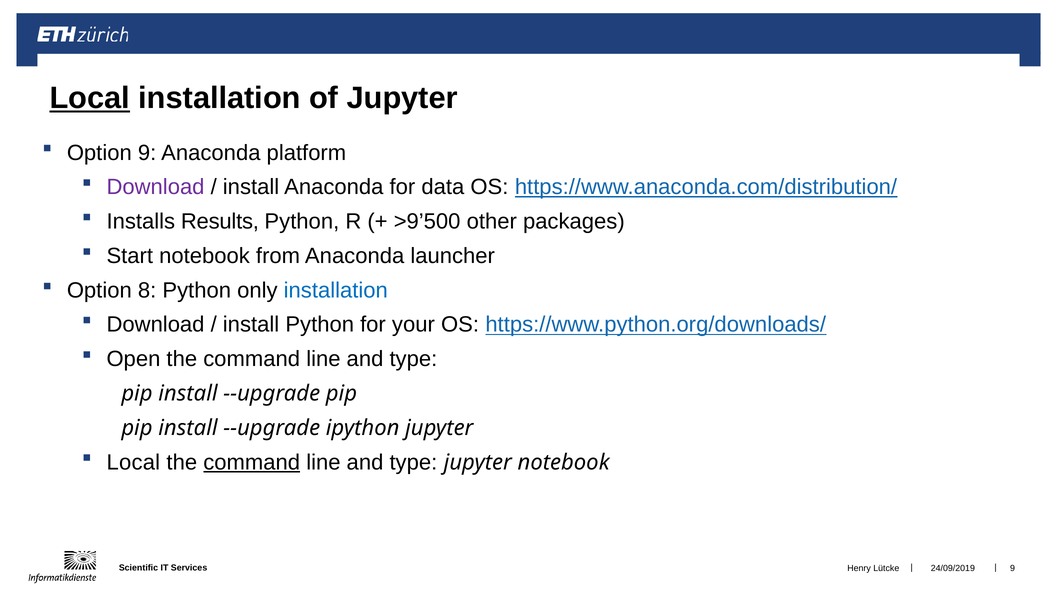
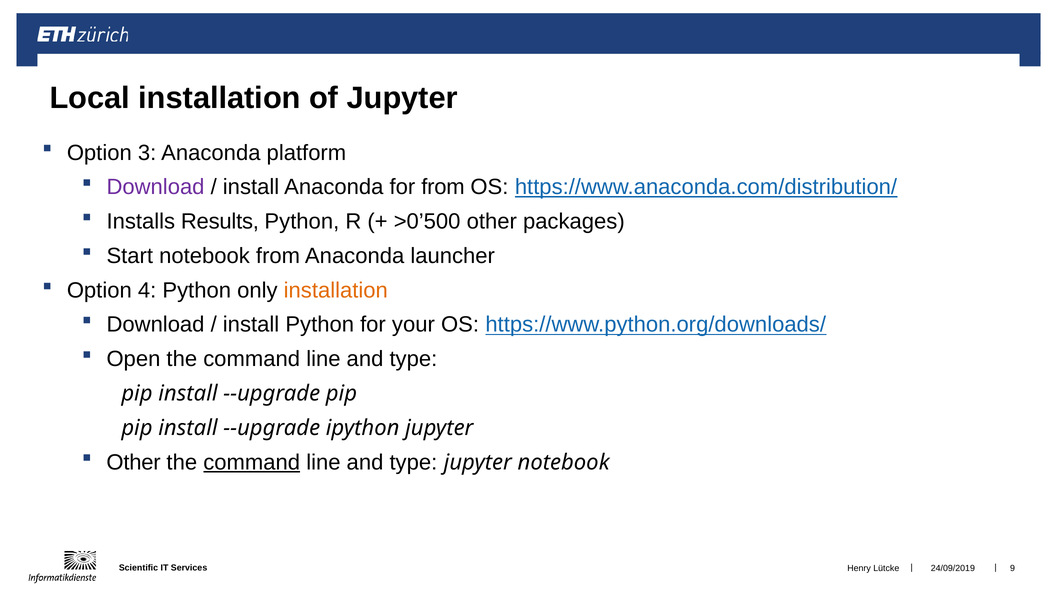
Local at (90, 98) underline: present -> none
Option 9: 9 -> 3
for data: data -> from
>9’500: >9’500 -> >0’500
8: 8 -> 4
installation at (336, 290) colour: blue -> orange
Local at (133, 462): Local -> Other
